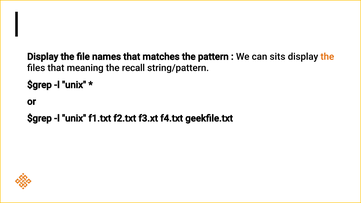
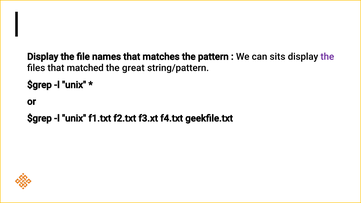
the at (327, 57) colour: orange -> purple
meaning: meaning -> matched
recall: recall -> great
